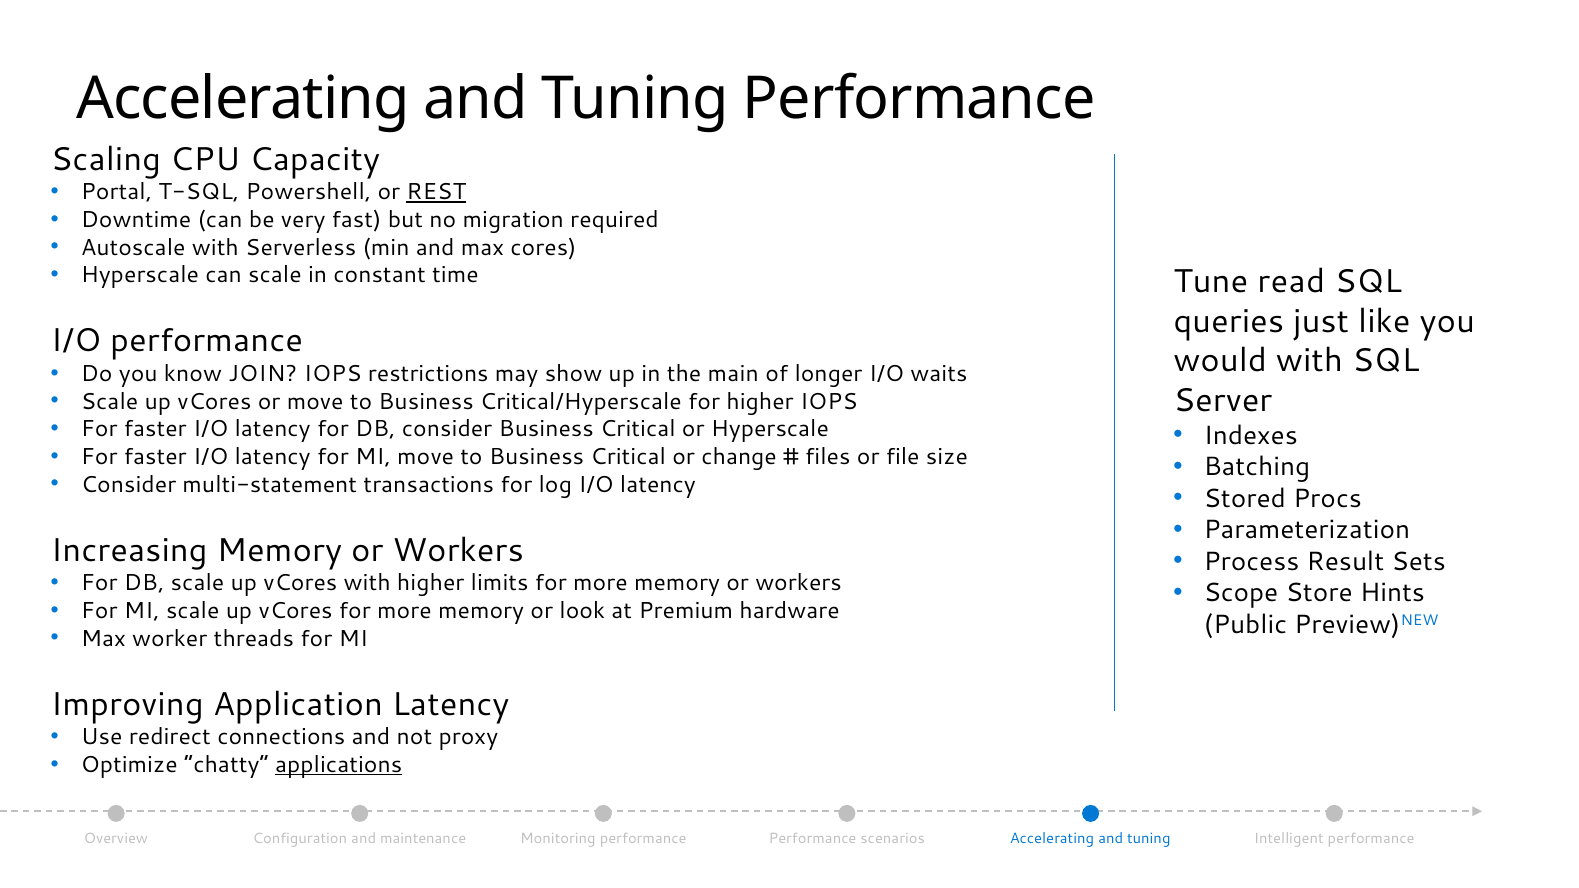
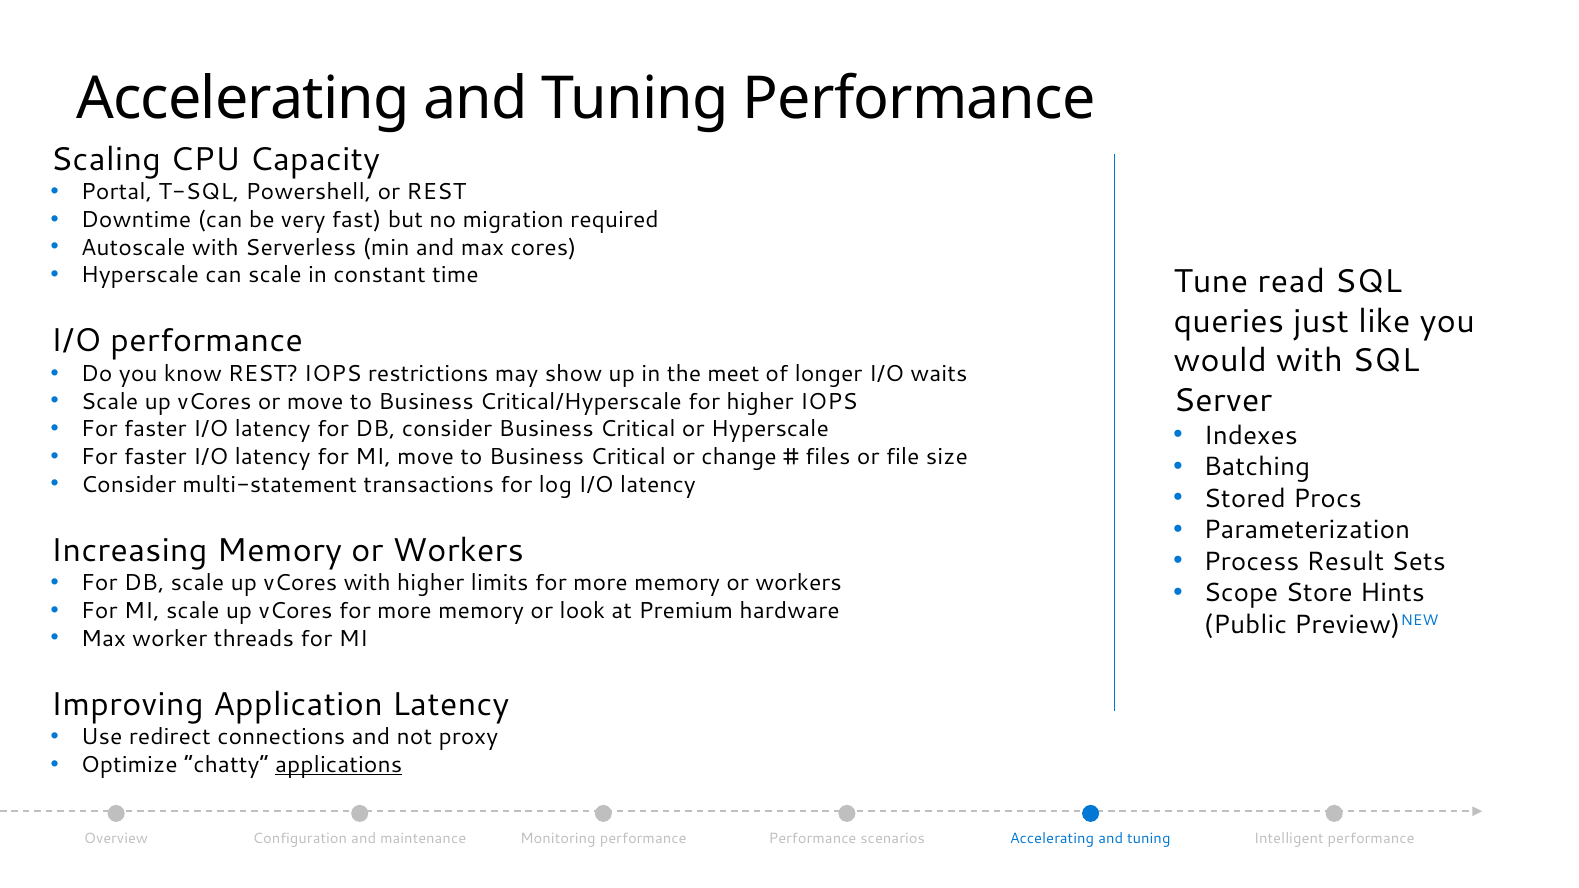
REST at (436, 192) underline: present -> none
know JOIN: JOIN -> REST
main: main -> meet
